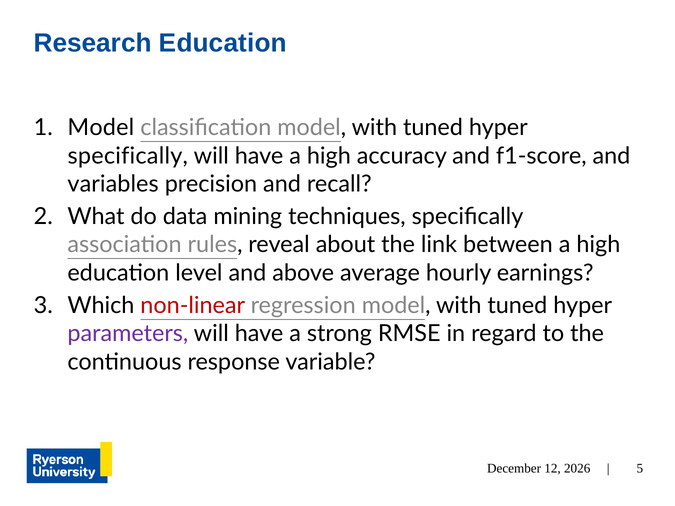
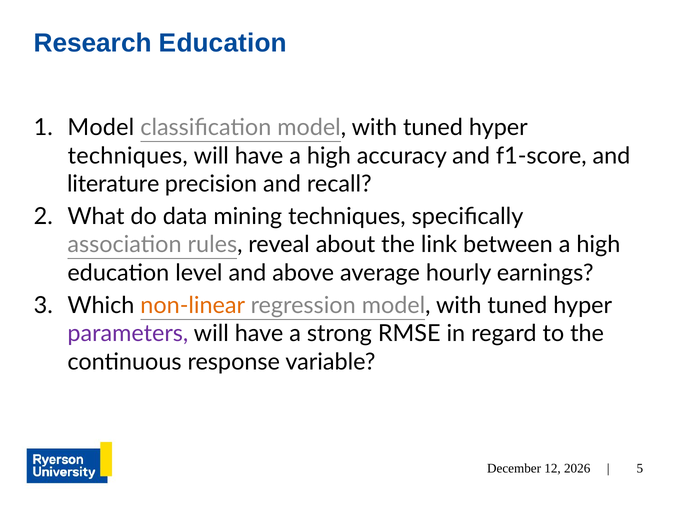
specifically at (128, 156): specifically -> techniques
variables: variables -> literature
non-linear colour: red -> orange
